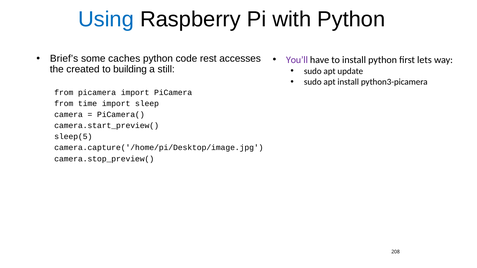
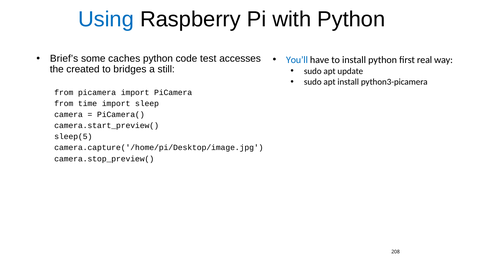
rest: rest -> test
You’ll colour: purple -> blue
lets: lets -> real
building: building -> bridges
